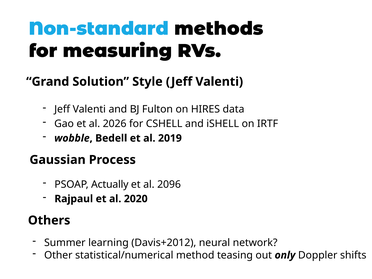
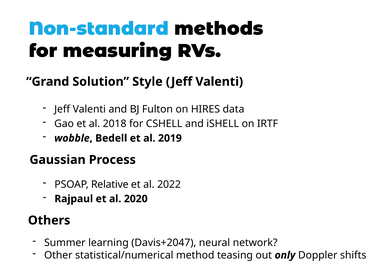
2026: 2026 -> 2018
Actually: Actually -> Relative
2096: 2096 -> 2022
Davis+2012: Davis+2012 -> Davis+2047
